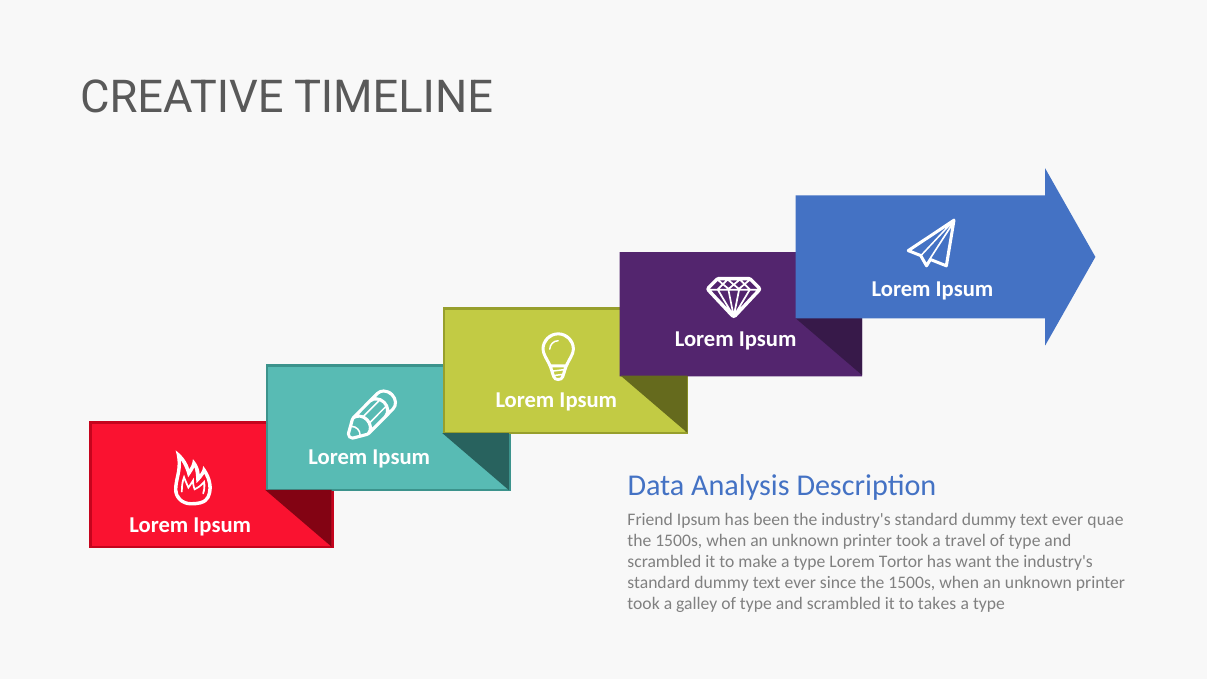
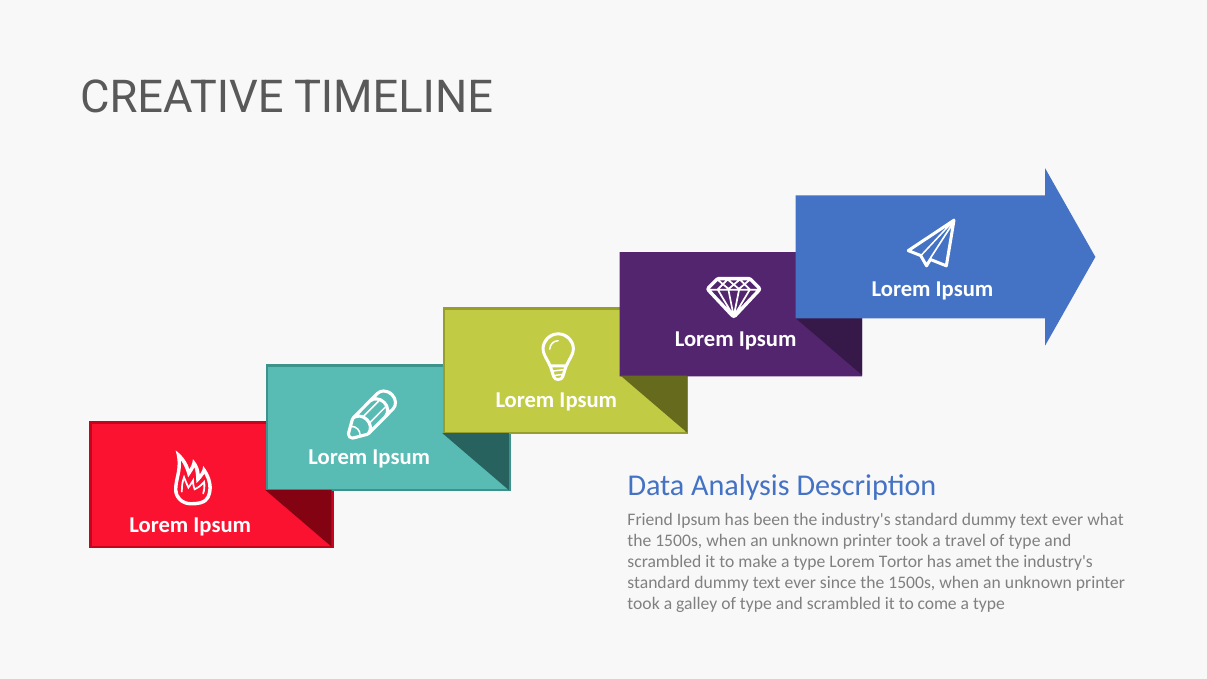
quae: quae -> what
want: want -> amet
takes: takes -> come
